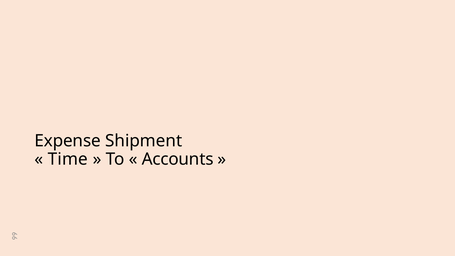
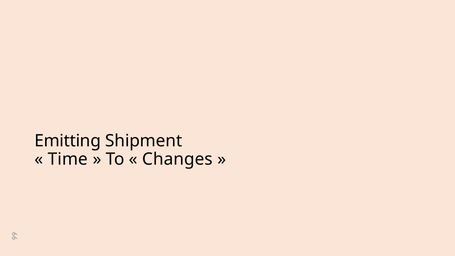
Expense: Expense -> Emitting
Accounts: Accounts -> Changes
